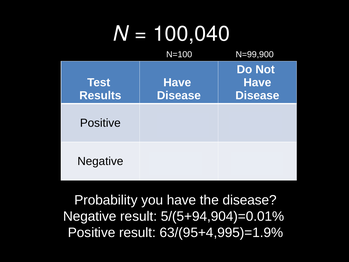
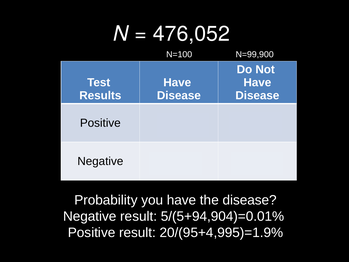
100,040: 100,040 -> 476,052
63/(95+4,995)=1.9%: 63/(95+4,995)=1.9% -> 20/(95+4,995)=1.9%
